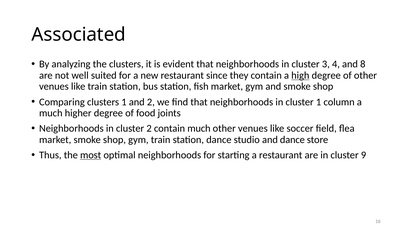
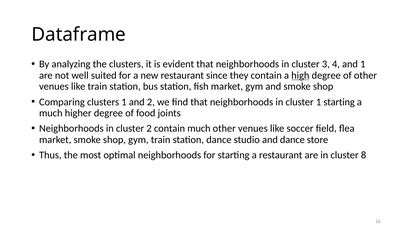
Associated: Associated -> Dataframe
and 8: 8 -> 1
1 column: column -> starting
most underline: present -> none
9: 9 -> 8
